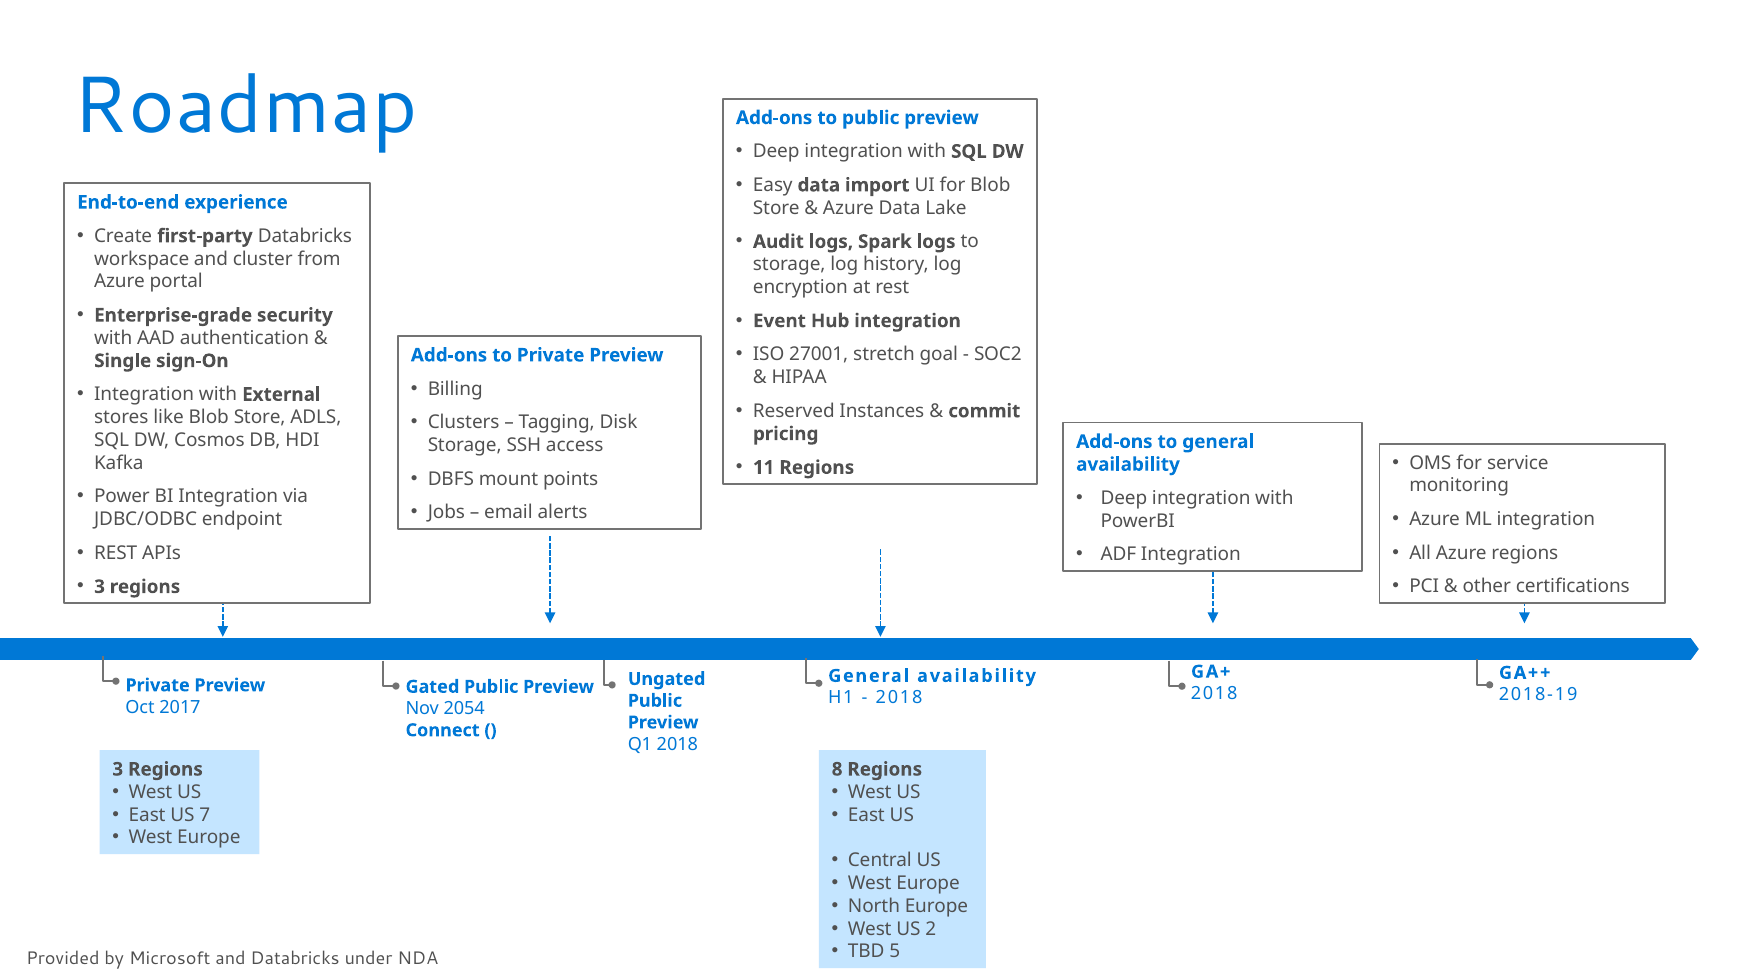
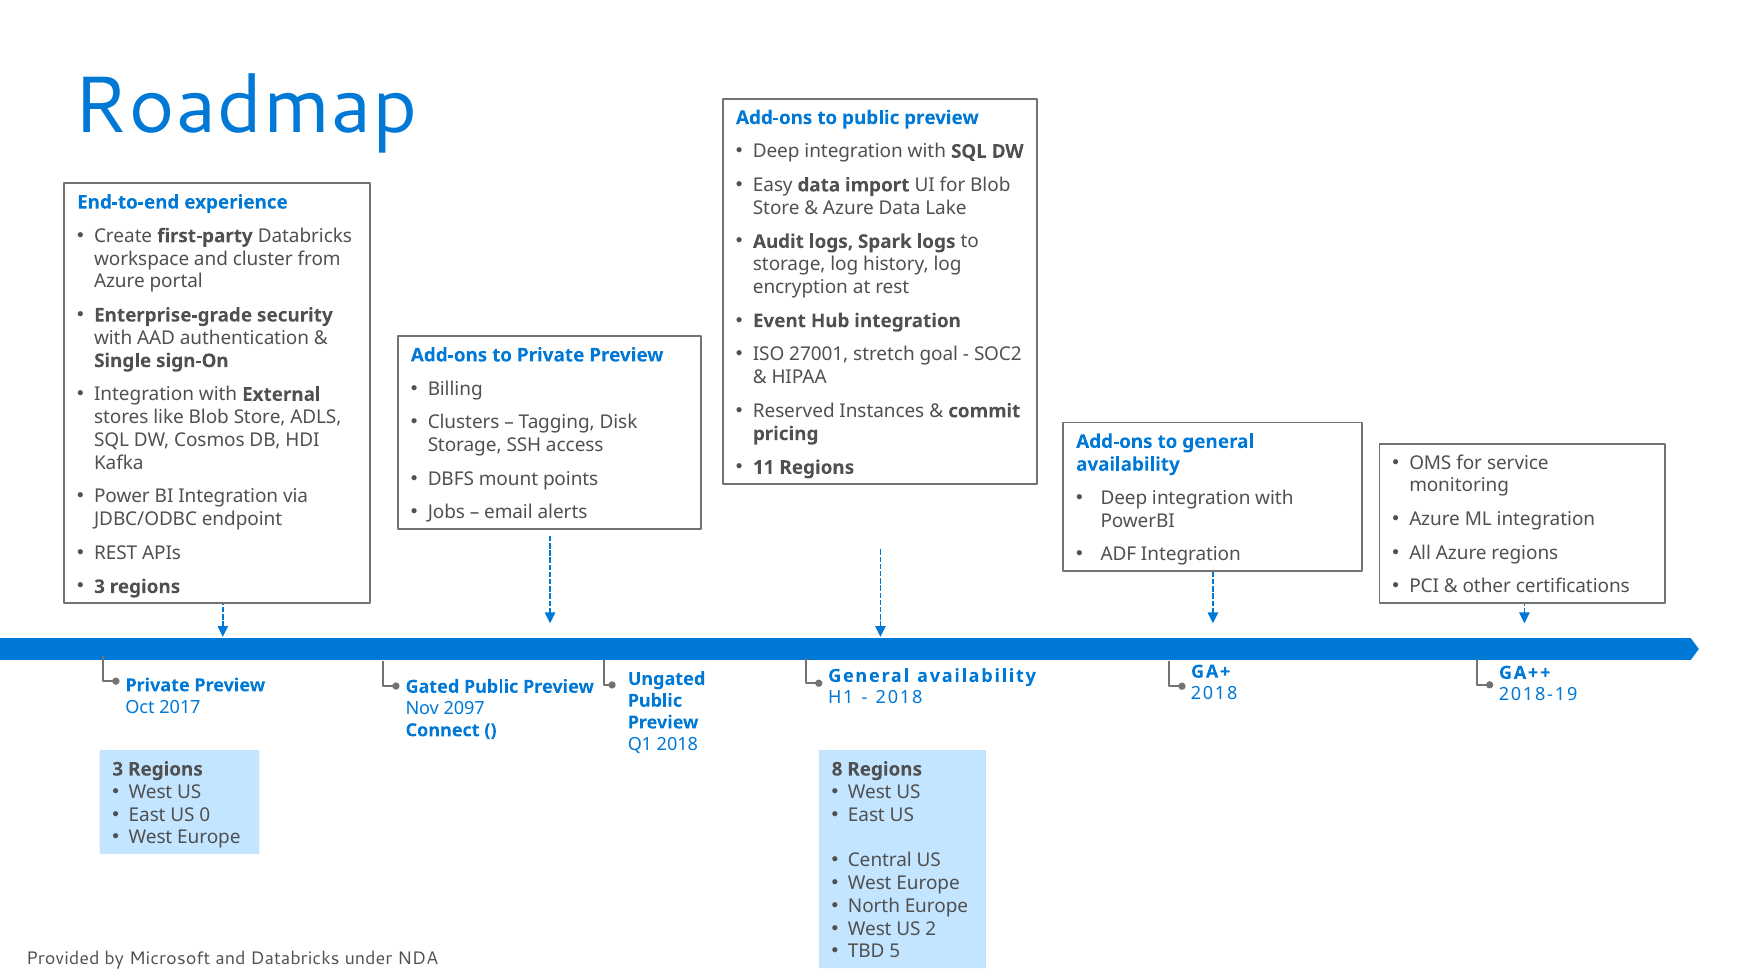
2054: 2054 -> 2097
7: 7 -> 0
